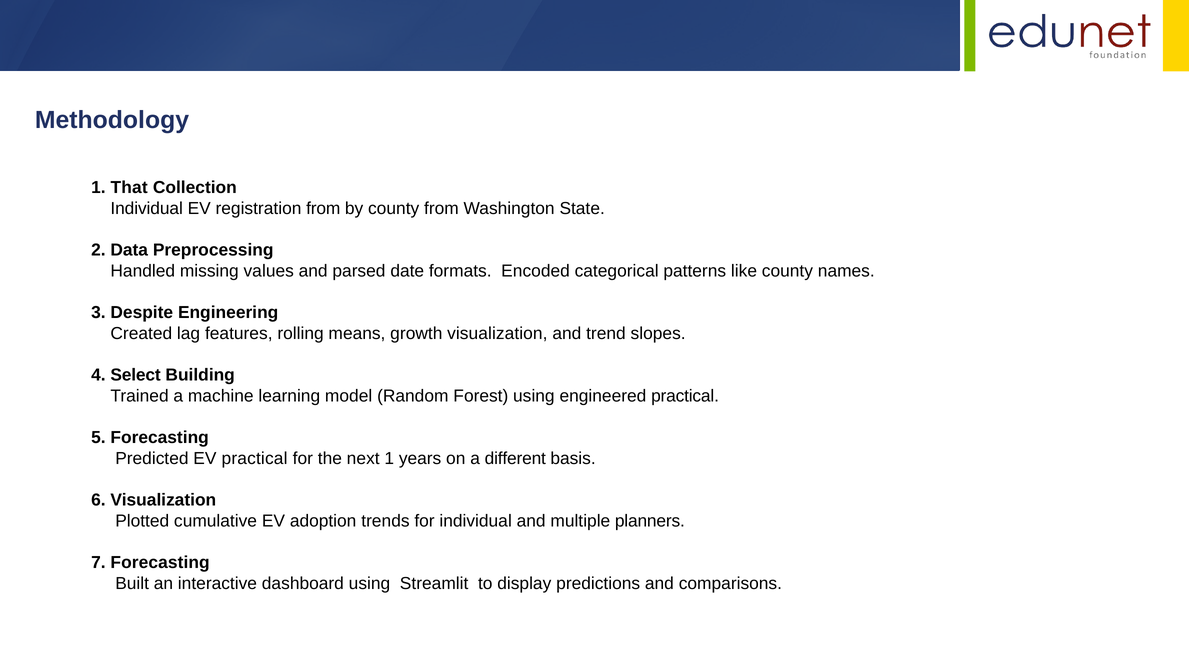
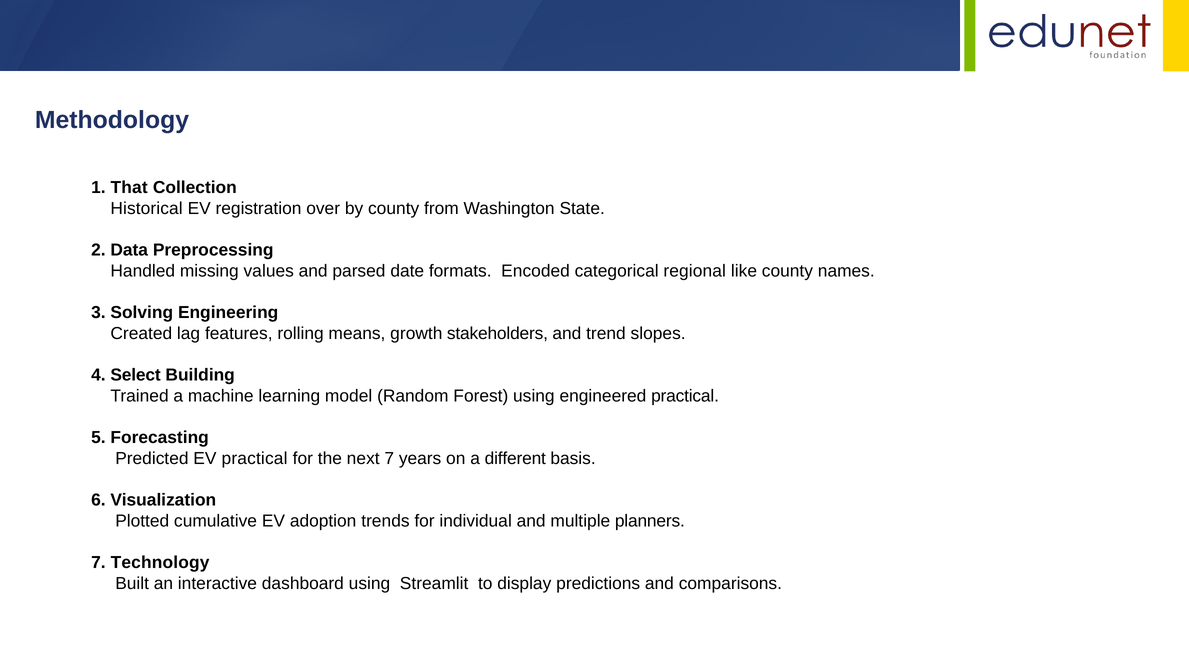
Individual at (147, 208): Individual -> Historical
registration from: from -> over
patterns: patterns -> regional
Despite: Despite -> Solving
growth visualization: visualization -> stakeholders
next 1: 1 -> 7
7 Forecasting: Forecasting -> Technology
